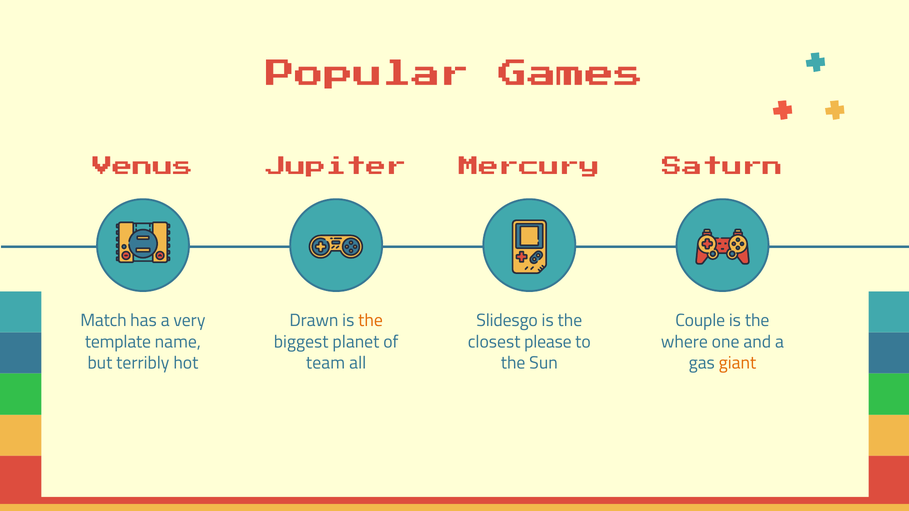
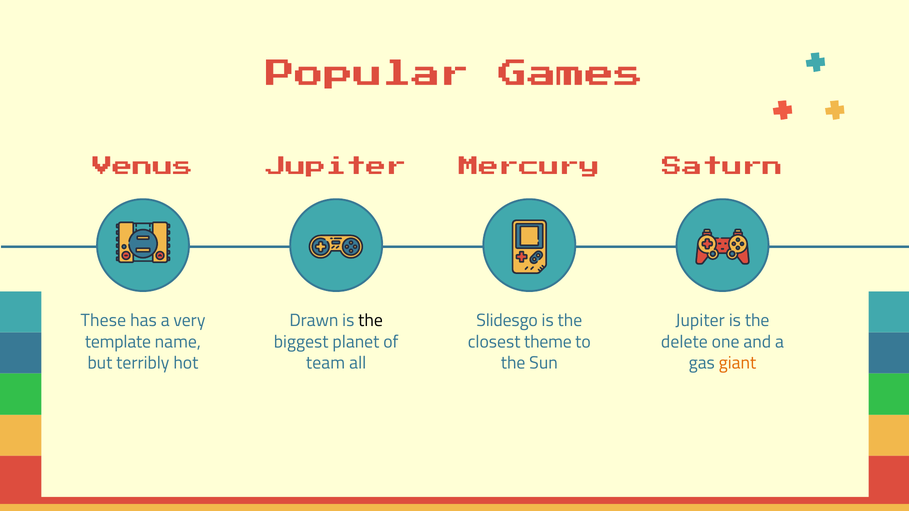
Match: Match -> These
the at (371, 321) colour: orange -> black
Couple at (700, 321): Couple -> Jupiter
please: please -> theme
where: where -> delete
